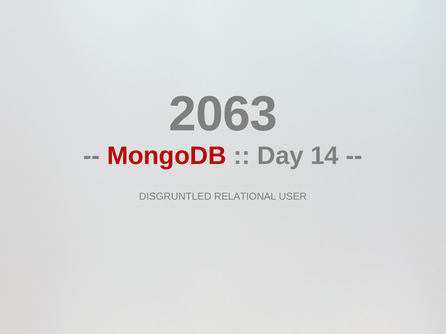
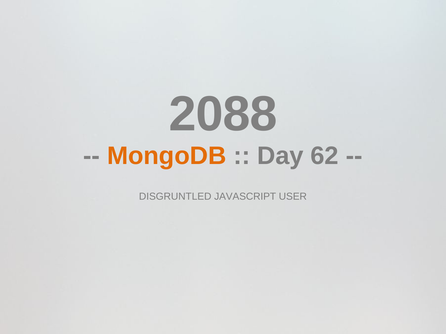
2063: 2063 -> 2088
MongoDB colour: red -> orange
14: 14 -> 62
RELATIONAL: RELATIONAL -> JAVASCRIPT
